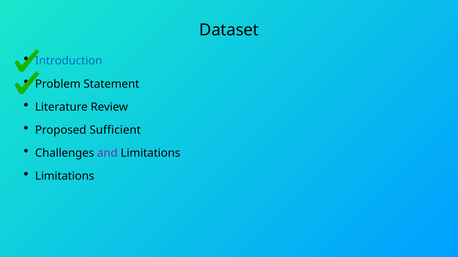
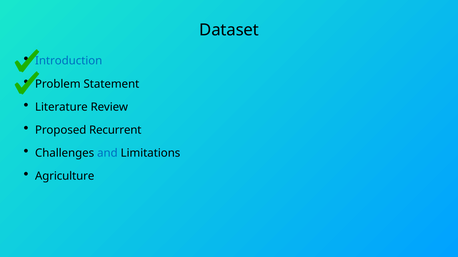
Sufficient: Sufficient -> Recurrent
and colour: purple -> blue
Limitations at (65, 177): Limitations -> Agriculture
